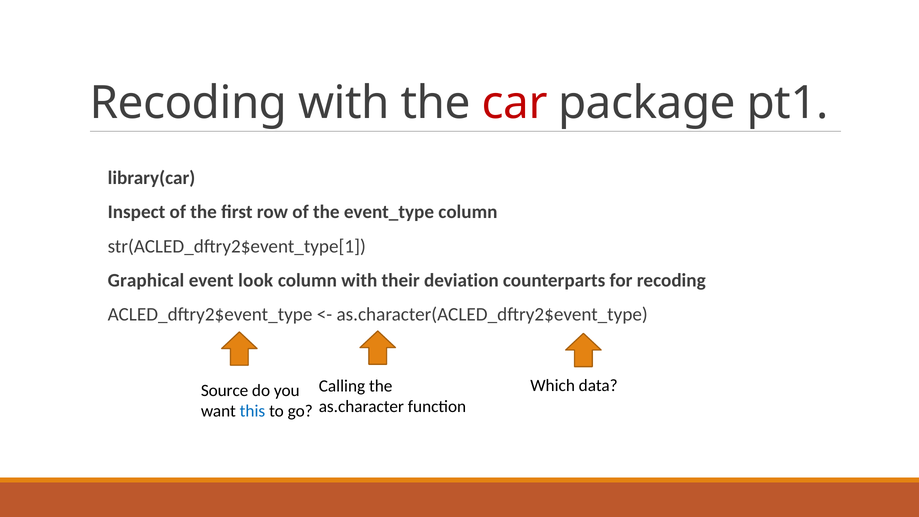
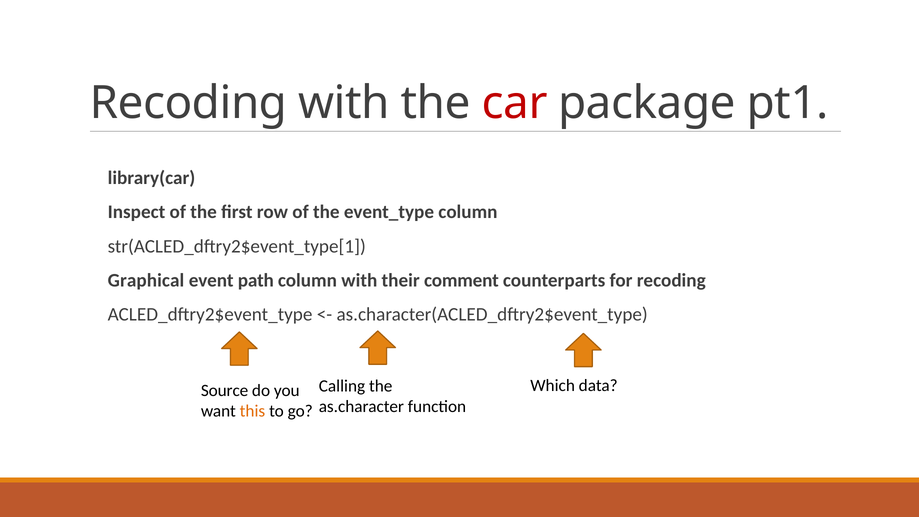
look: look -> path
deviation: deviation -> comment
this colour: blue -> orange
